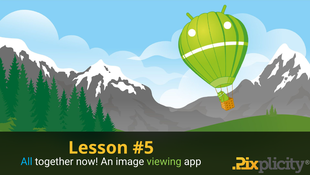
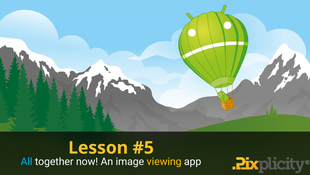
viewing colour: light green -> yellow
